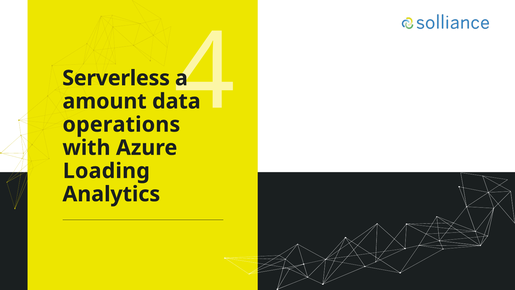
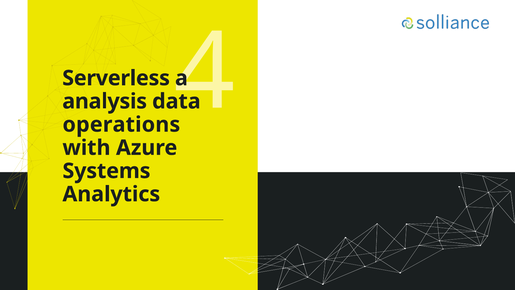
amount: amount -> analysis
Loading: Loading -> Systems
